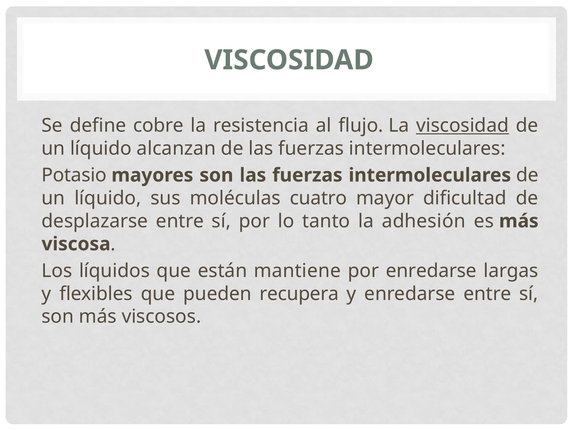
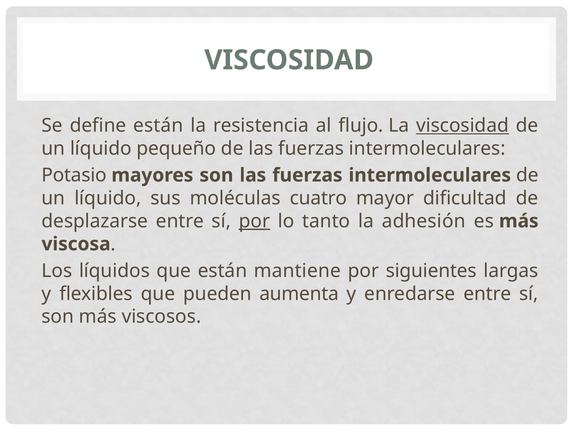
define cobre: cobre -> están
alcanzan: alcanzan -> pequeño
por at (254, 221) underline: none -> present
por enredarse: enredarse -> siguientes
recupera: recupera -> aumenta
